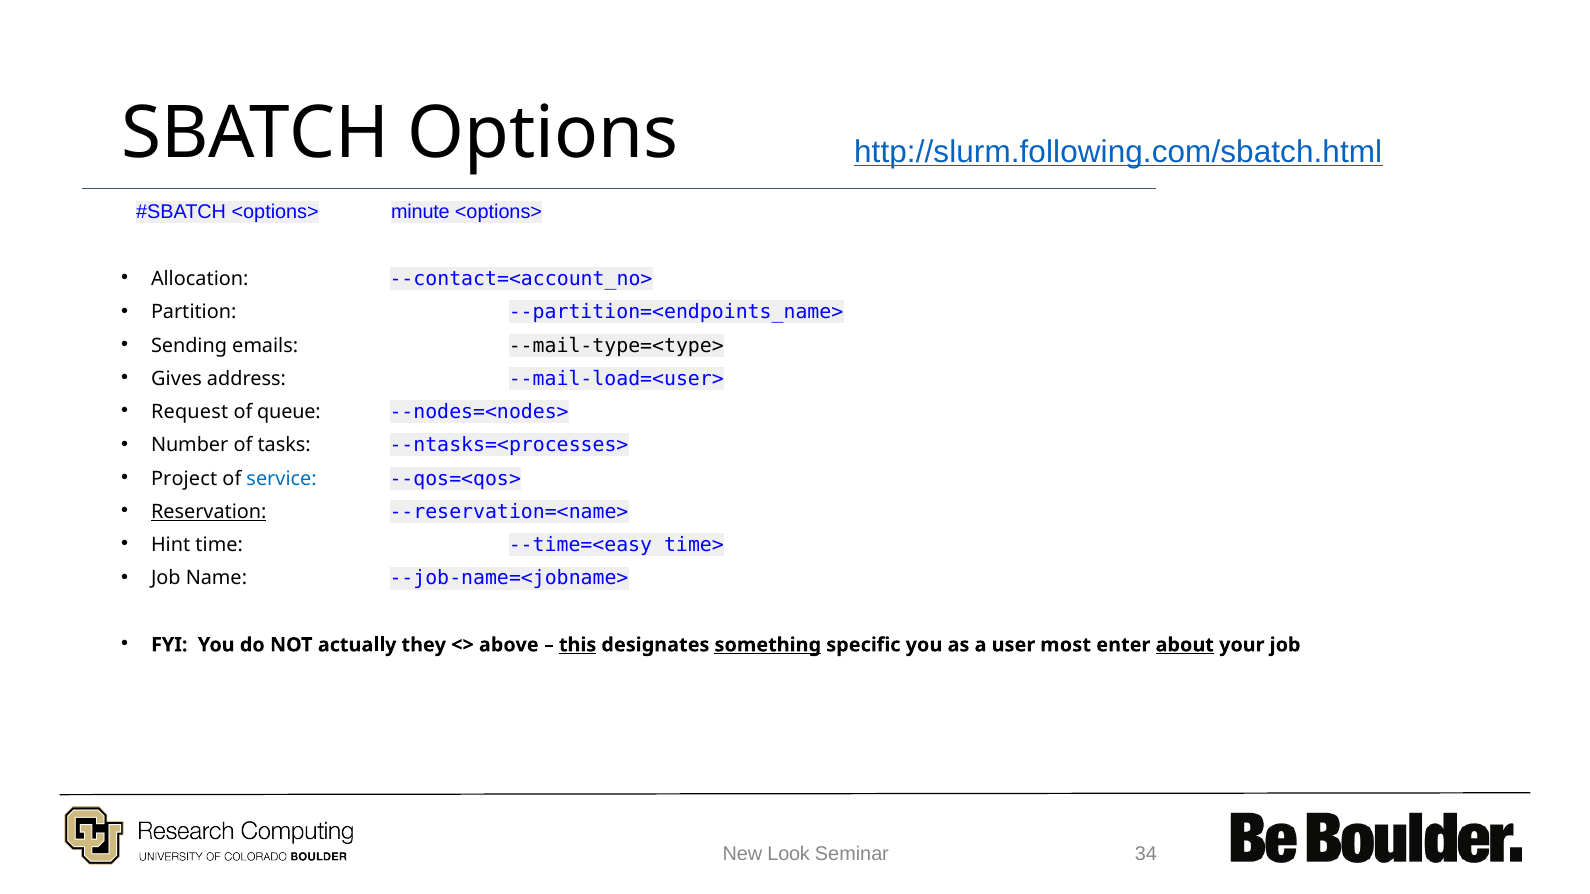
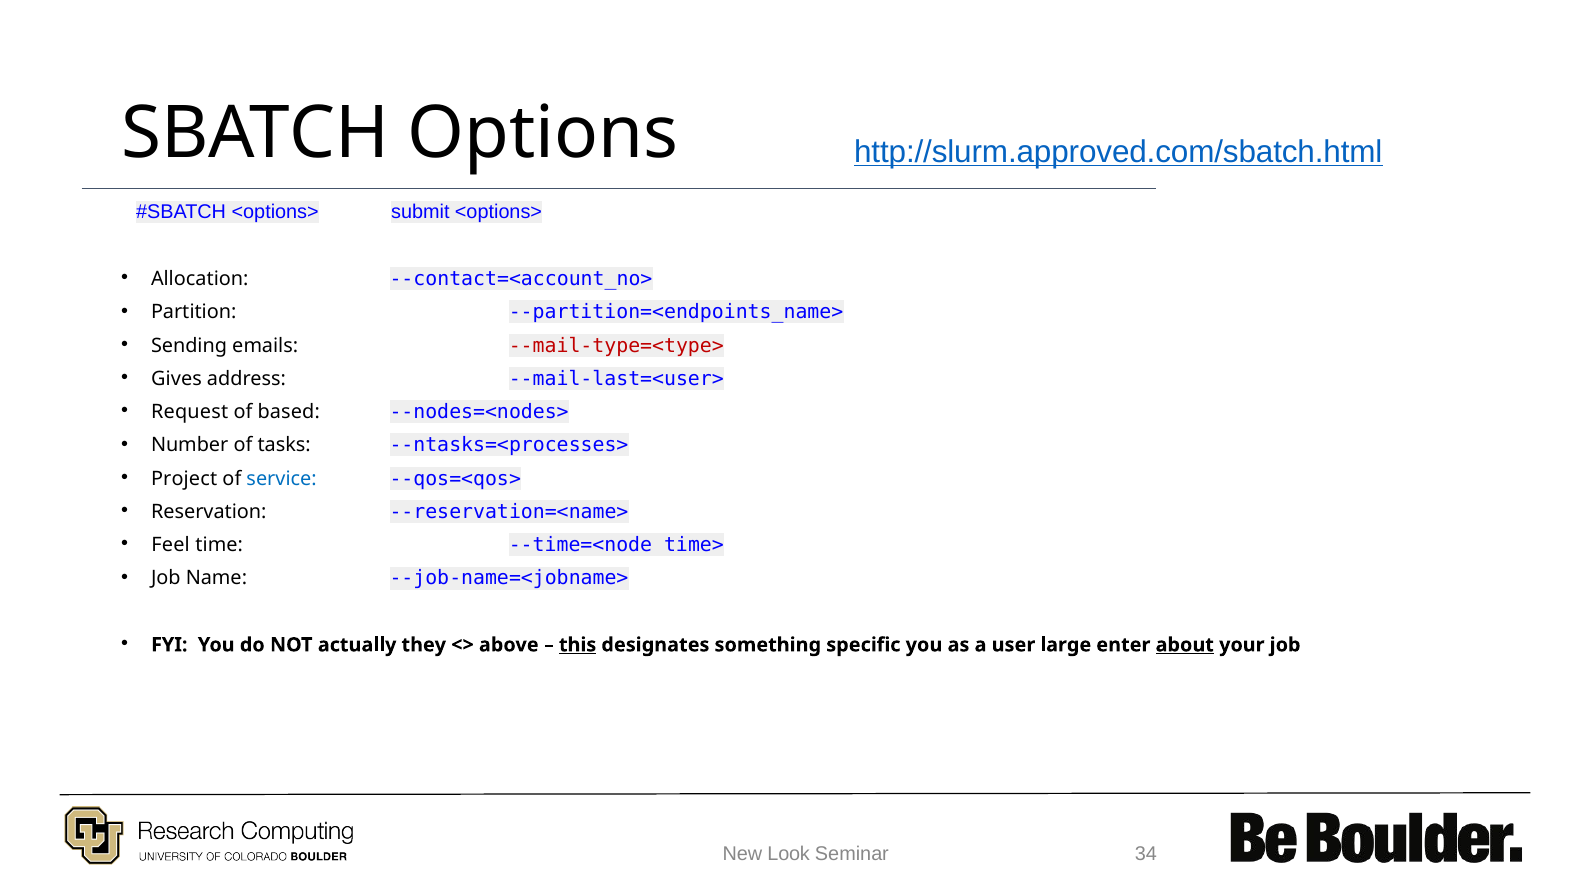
http://slurm.following.com/sbatch.html: http://slurm.following.com/sbatch.html -> http://slurm.approved.com/sbatch.html
minute: minute -> submit
--mail-type=<type> colour: black -> red
--mail-load=<user>: --mail-load=<user> -> --mail-last=<user>
queue: queue -> based
Reservation underline: present -> none
Hint: Hint -> Feel
--time=<easy: --time=<easy -> --time=<node
something underline: present -> none
most: most -> large
